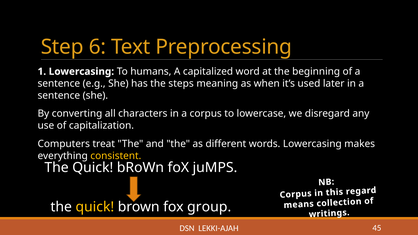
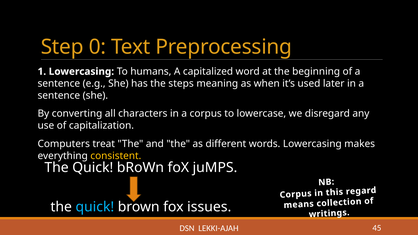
6: 6 -> 0
quick at (95, 207) colour: yellow -> light blue
group: group -> issues
